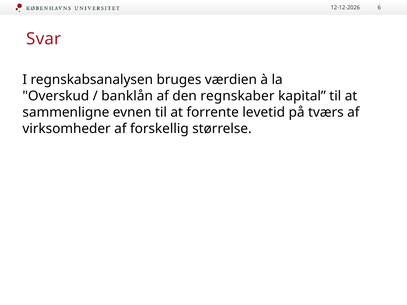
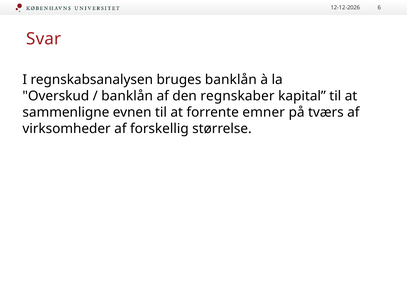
bruges værdien: værdien -> banklån
levetid: levetid -> emner
